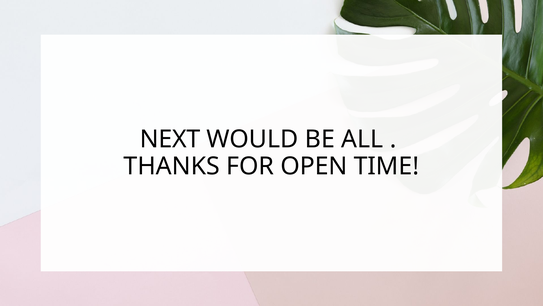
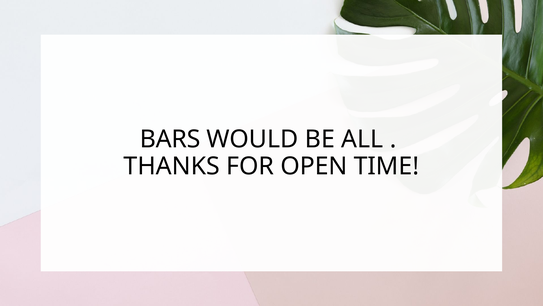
NEXT: NEXT -> BARS
